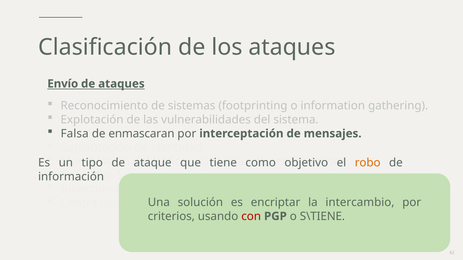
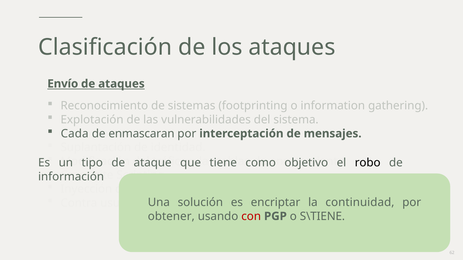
Falsa: Falsa -> Cada
robo colour: orange -> black
intercambio: intercambio -> continuidad
criterios: criterios -> obtener
